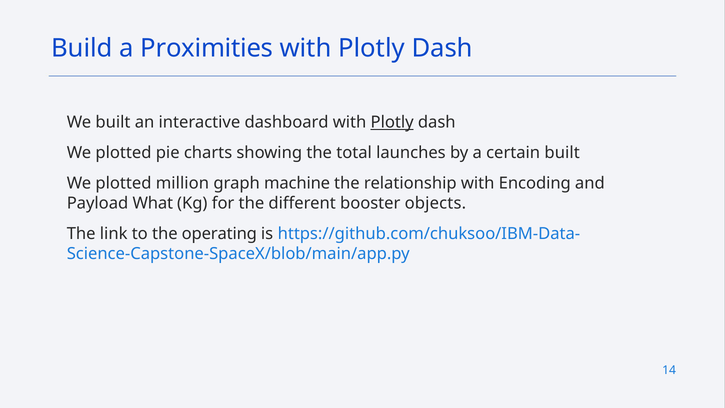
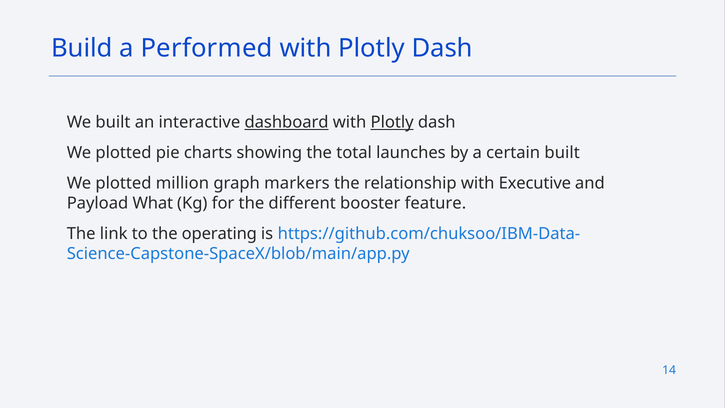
Proximities: Proximities -> Performed
dashboard underline: none -> present
machine: machine -> markers
Encoding: Encoding -> Executive
objects: objects -> feature
